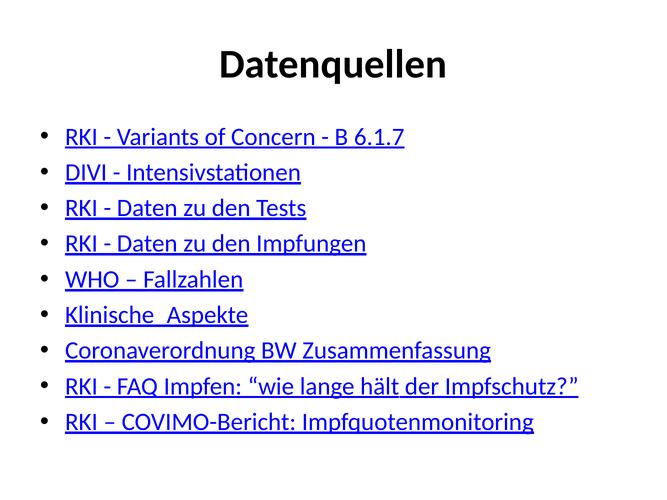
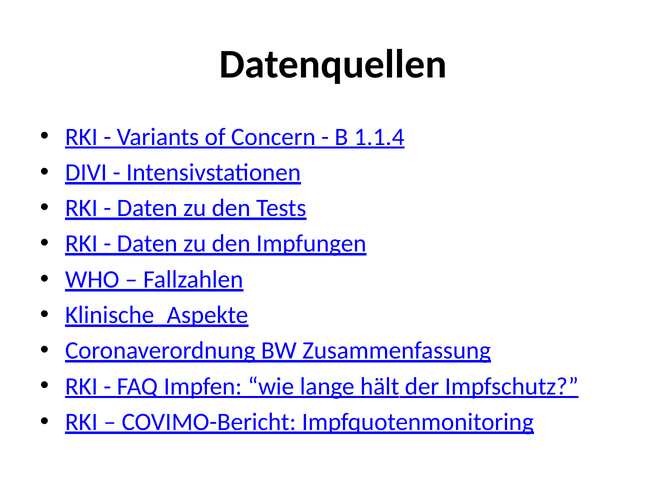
6.1.7: 6.1.7 -> 1.1.4
